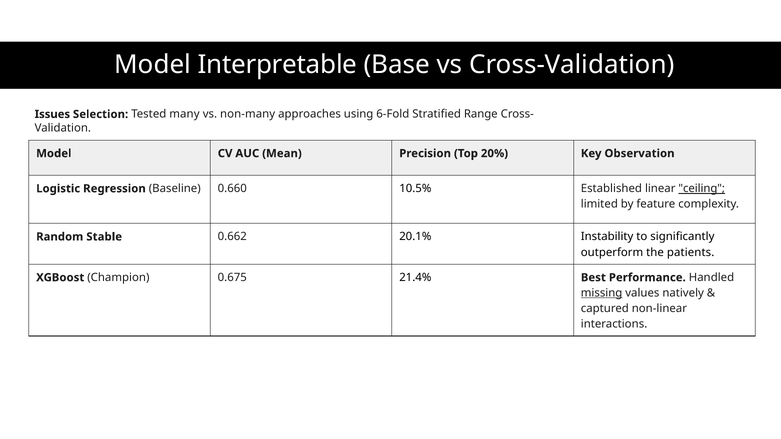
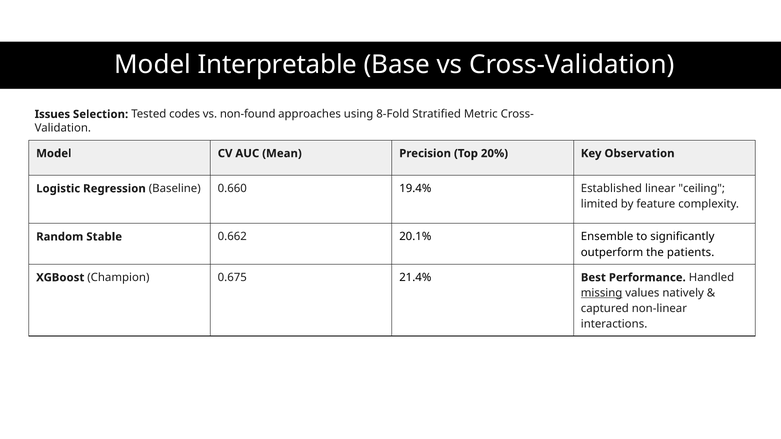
many: many -> codes
non-many: non-many -> non-found
6-Fold: 6-Fold -> 8-Fold
Range: Range -> Metric
10.5%: 10.5% -> 19.4%
ceiling underline: present -> none
Instability: Instability -> Ensemble
